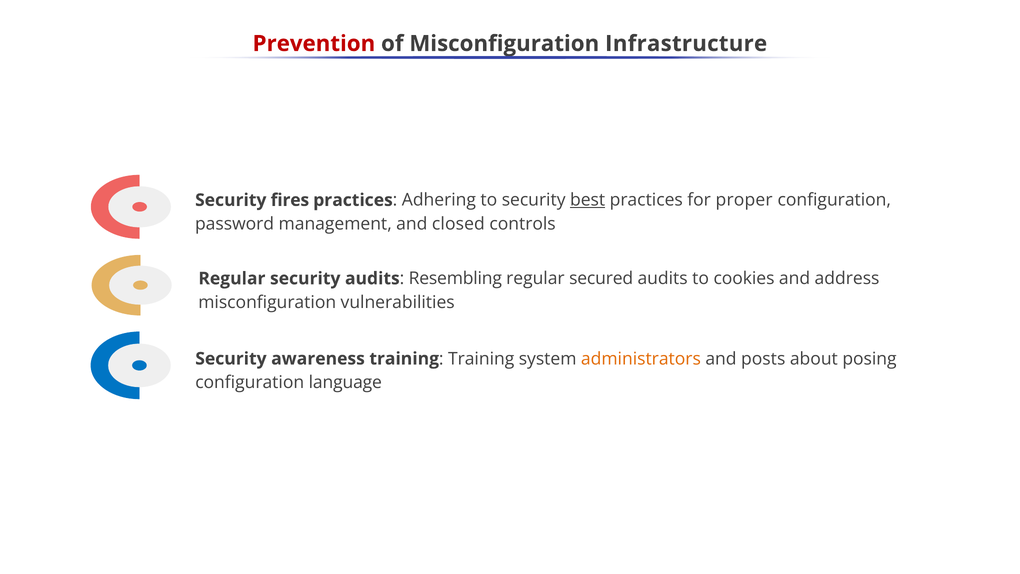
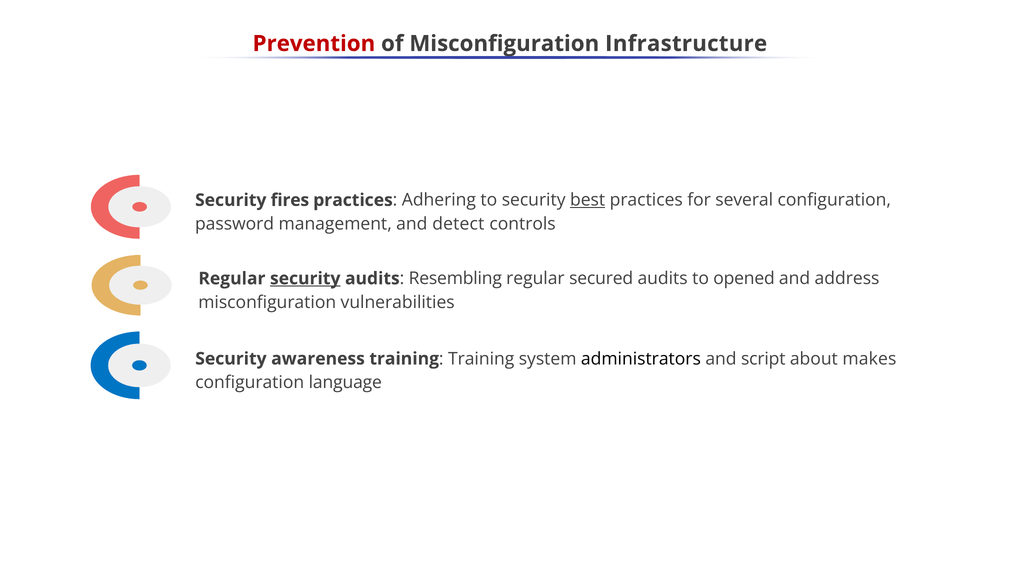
proper: proper -> several
closed: closed -> detect
security at (305, 278) underline: none -> present
cookies: cookies -> opened
administrators colour: orange -> black
posts: posts -> script
posing: posing -> makes
